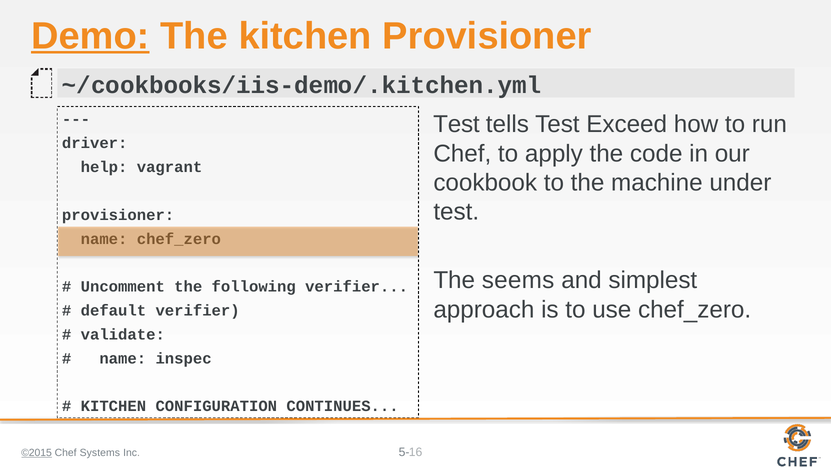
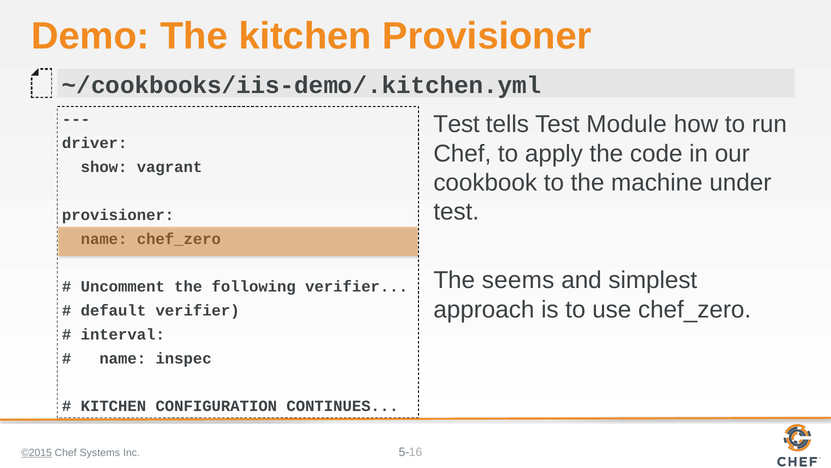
Demo underline: present -> none
Exceed: Exceed -> Module
help: help -> show
validate: validate -> interval
